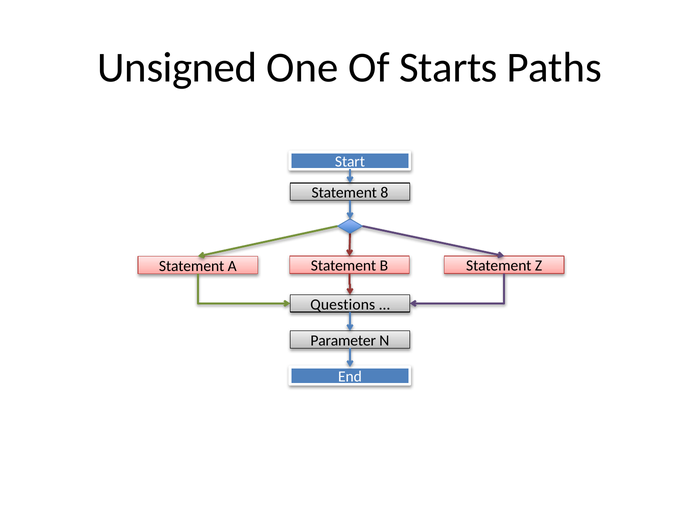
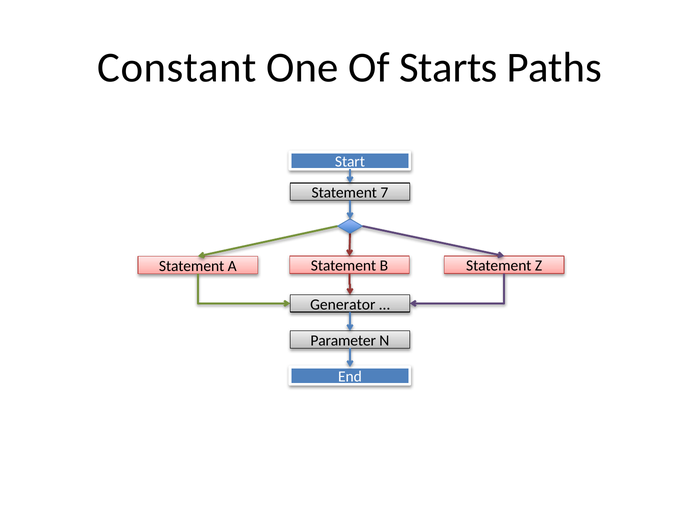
Unsigned: Unsigned -> Constant
8: 8 -> 7
Questions: Questions -> Generator
